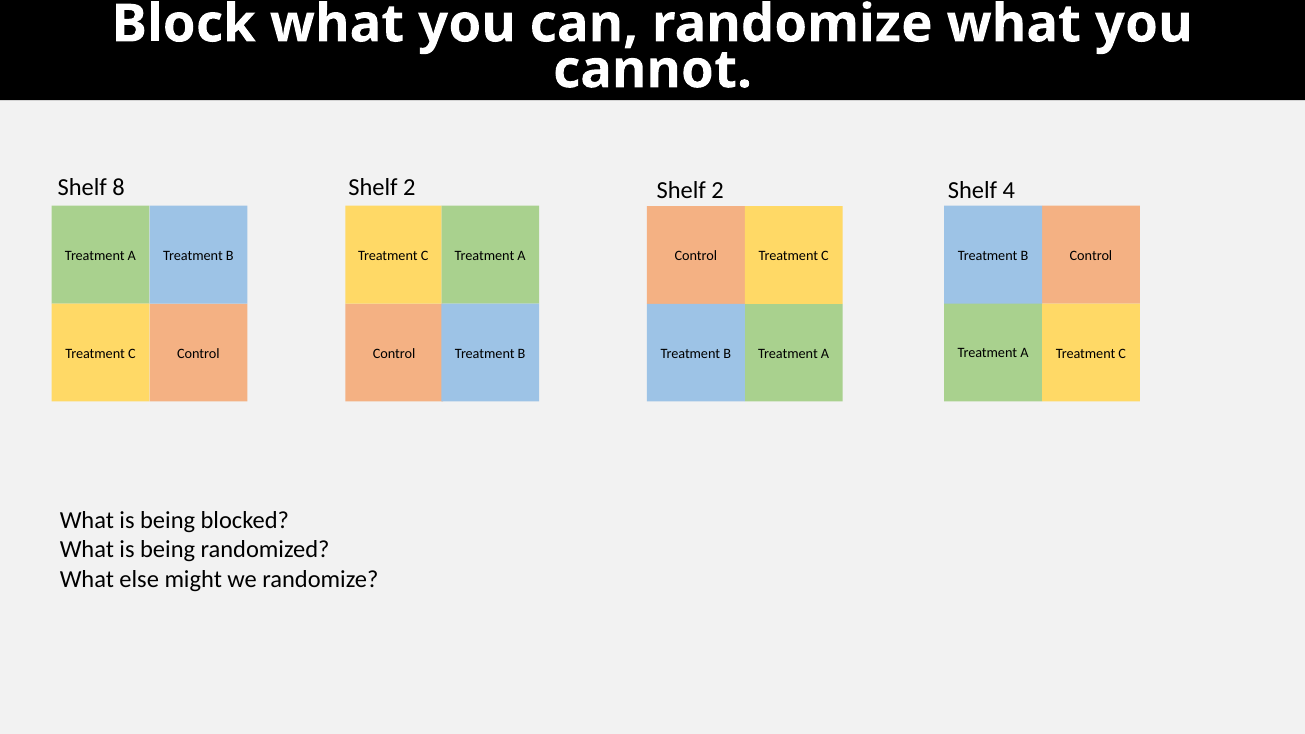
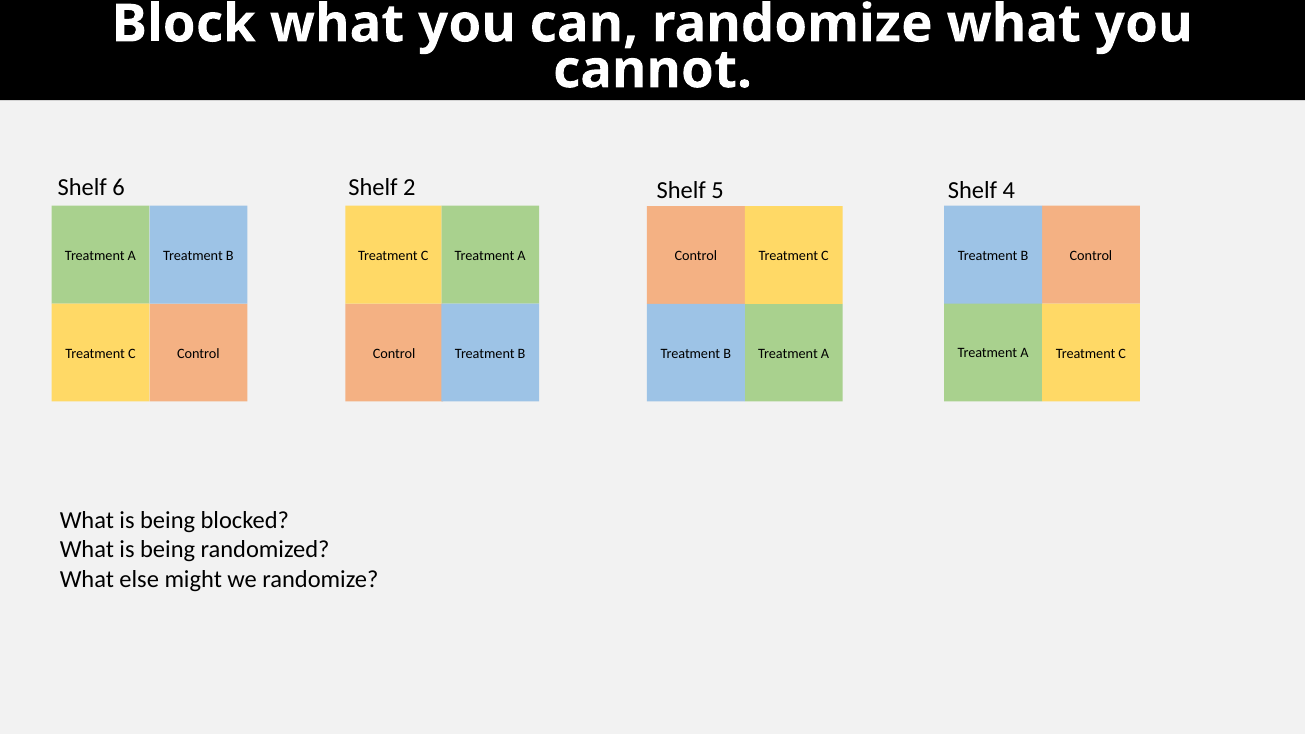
8: 8 -> 6
2 at (718, 190): 2 -> 5
